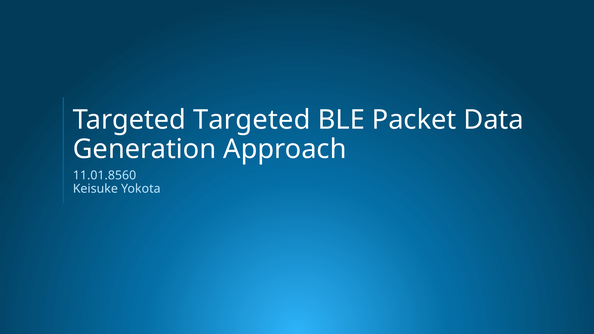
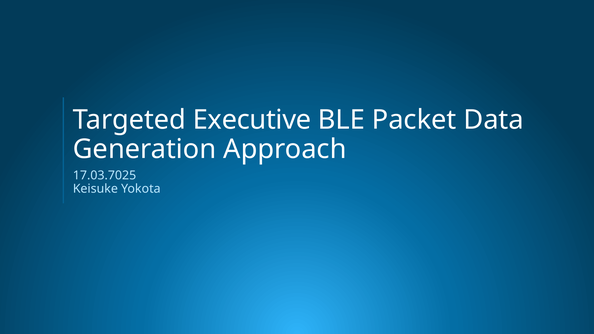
Targeted Targeted: Targeted -> Executive
11.01.8560: 11.01.8560 -> 17.03.7025
